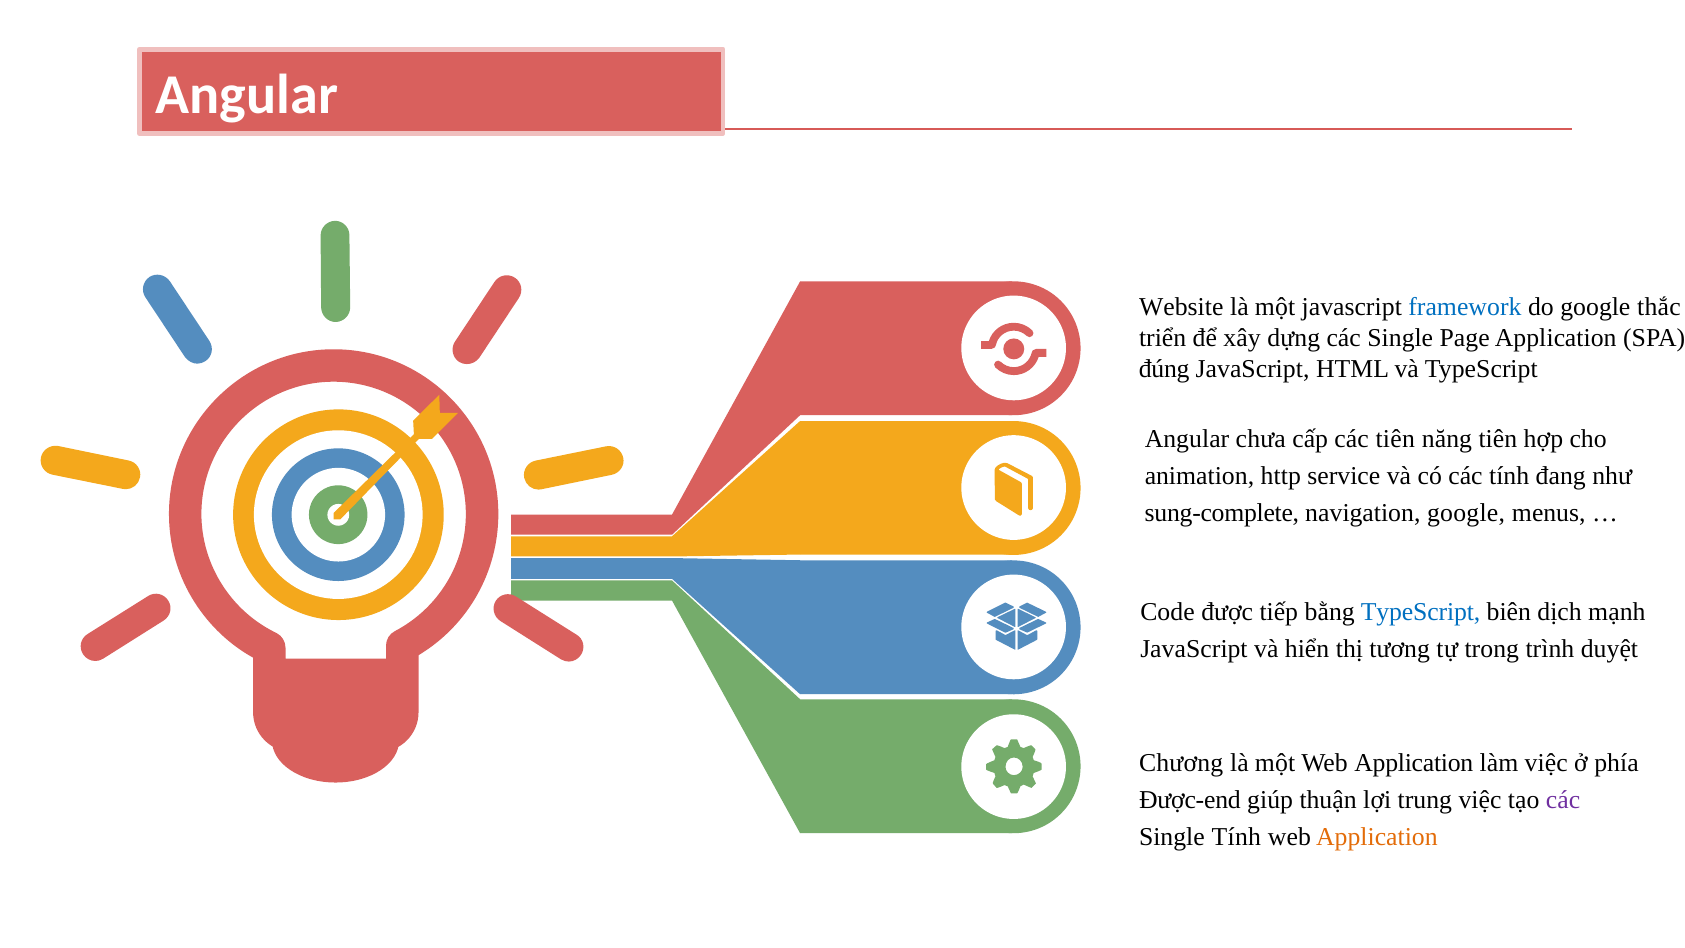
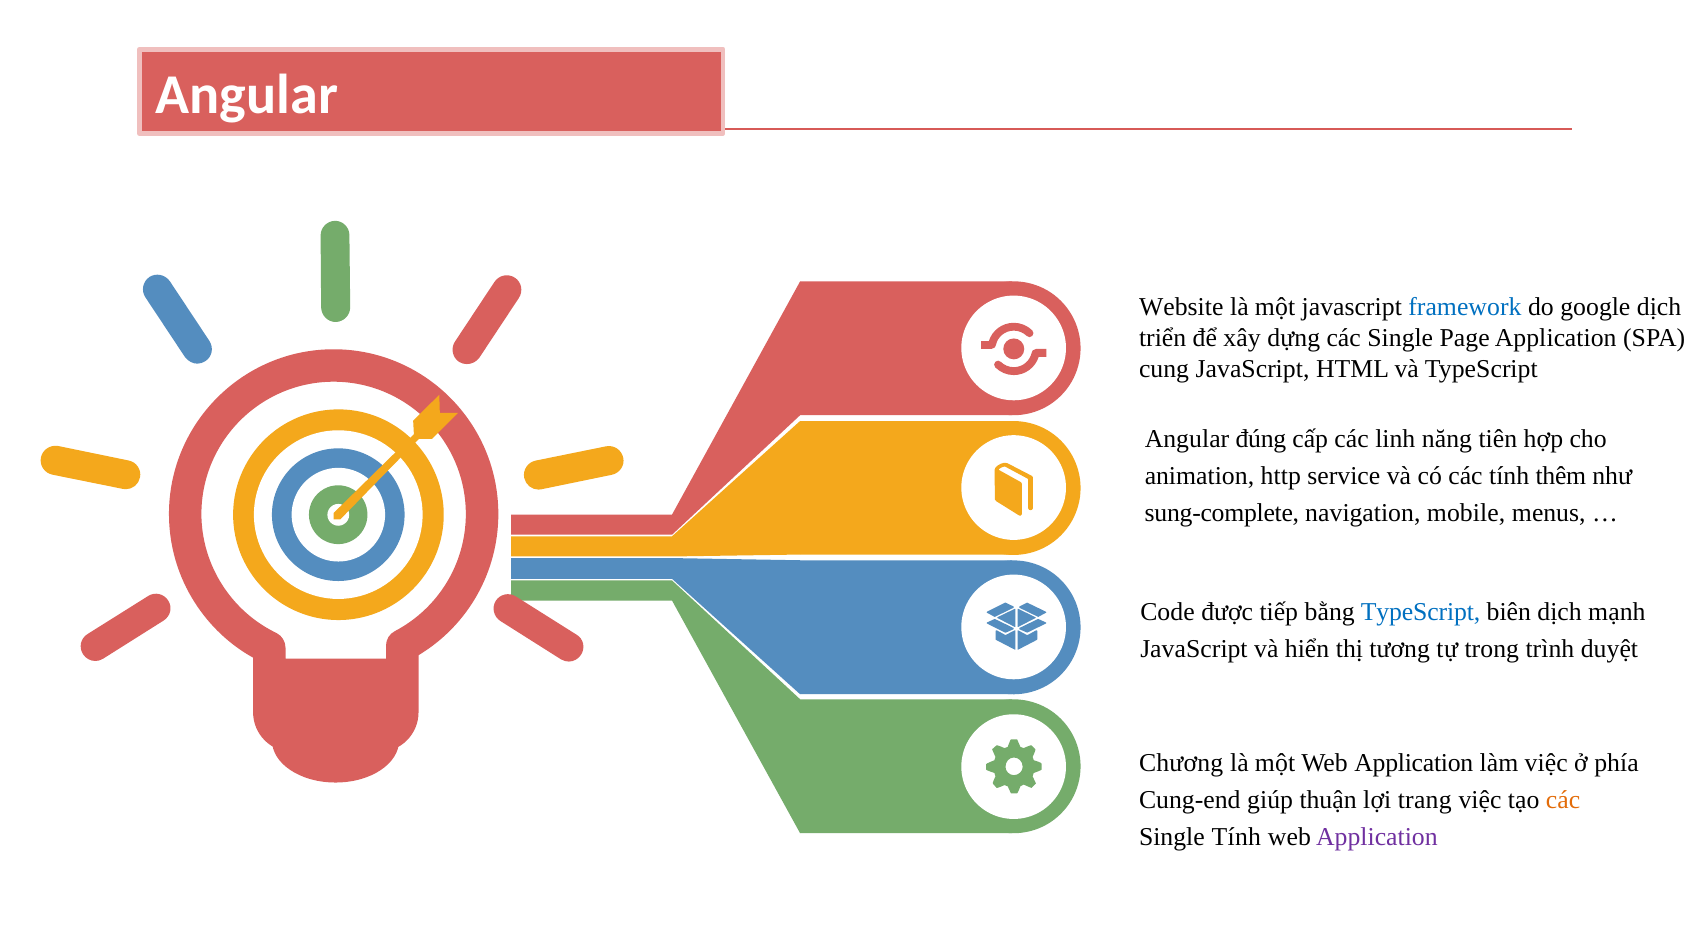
google thắc: thắc -> dịch
đúng: đúng -> cung
chưa: chưa -> đúng
các tiên: tiên -> linh
đang: đang -> thêm
navigation google: google -> mobile
Được-end: Được-end -> Cung-end
trung: trung -> trang
các at (1563, 800) colour: purple -> orange
Application at (1377, 837) colour: orange -> purple
